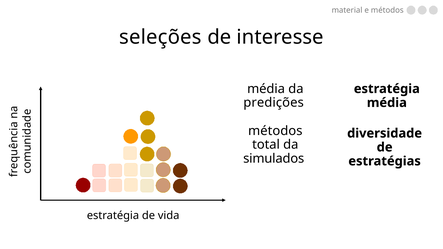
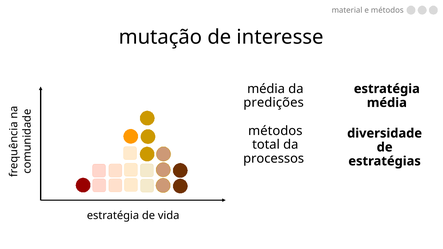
seleções: seleções -> mutação
simulados: simulados -> processos
